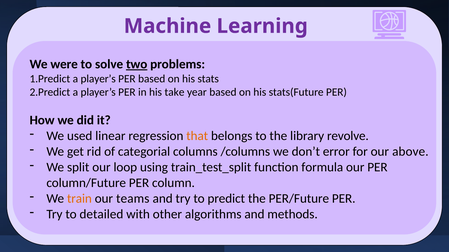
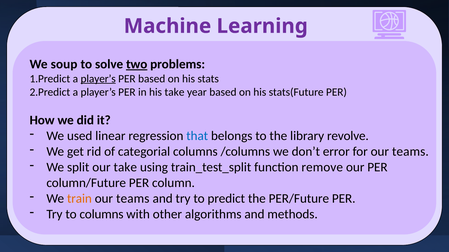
were: were -> soup
player’s at (98, 79) underline: none -> present
that colour: orange -> blue
for our above: above -> teams
our loop: loop -> take
formula: formula -> remove
to detailed: detailed -> columns
